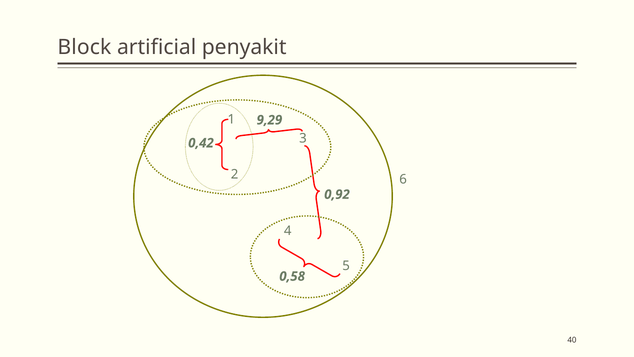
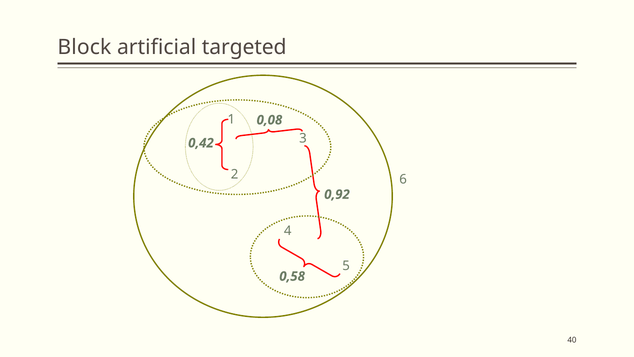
penyakit: penyakit -> targeted
9,29: 9,29 -> 0,08
